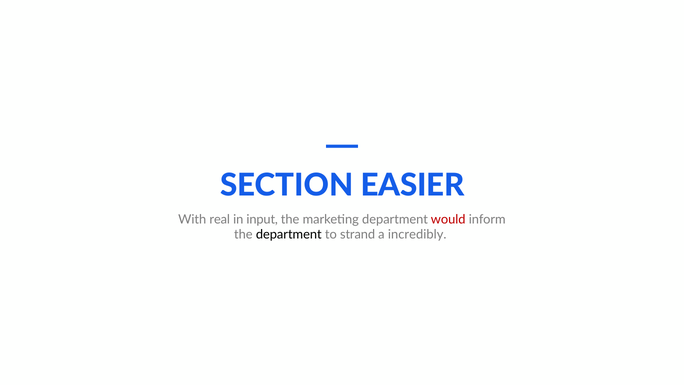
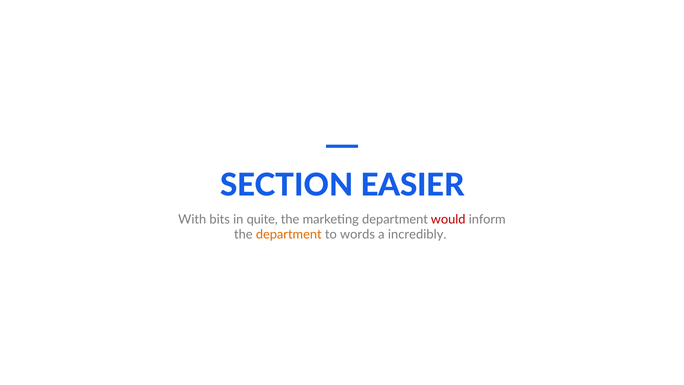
real: real -> bits
input: input -> quite
department at (289, 235) colour: black -> orange
strand: strand -> words
